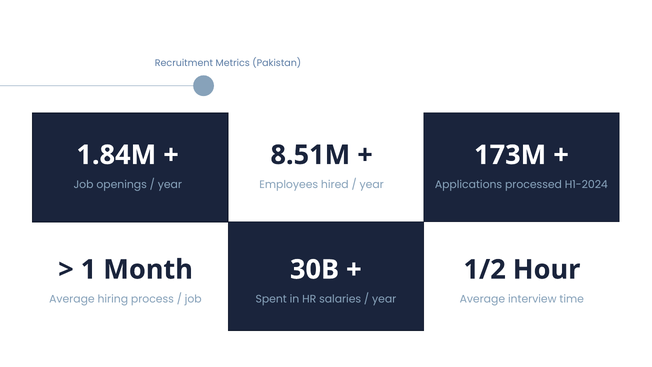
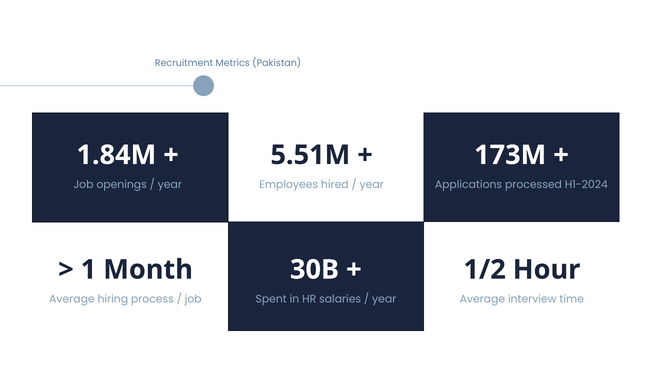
8.51M: 8.51M -> 5.51M
